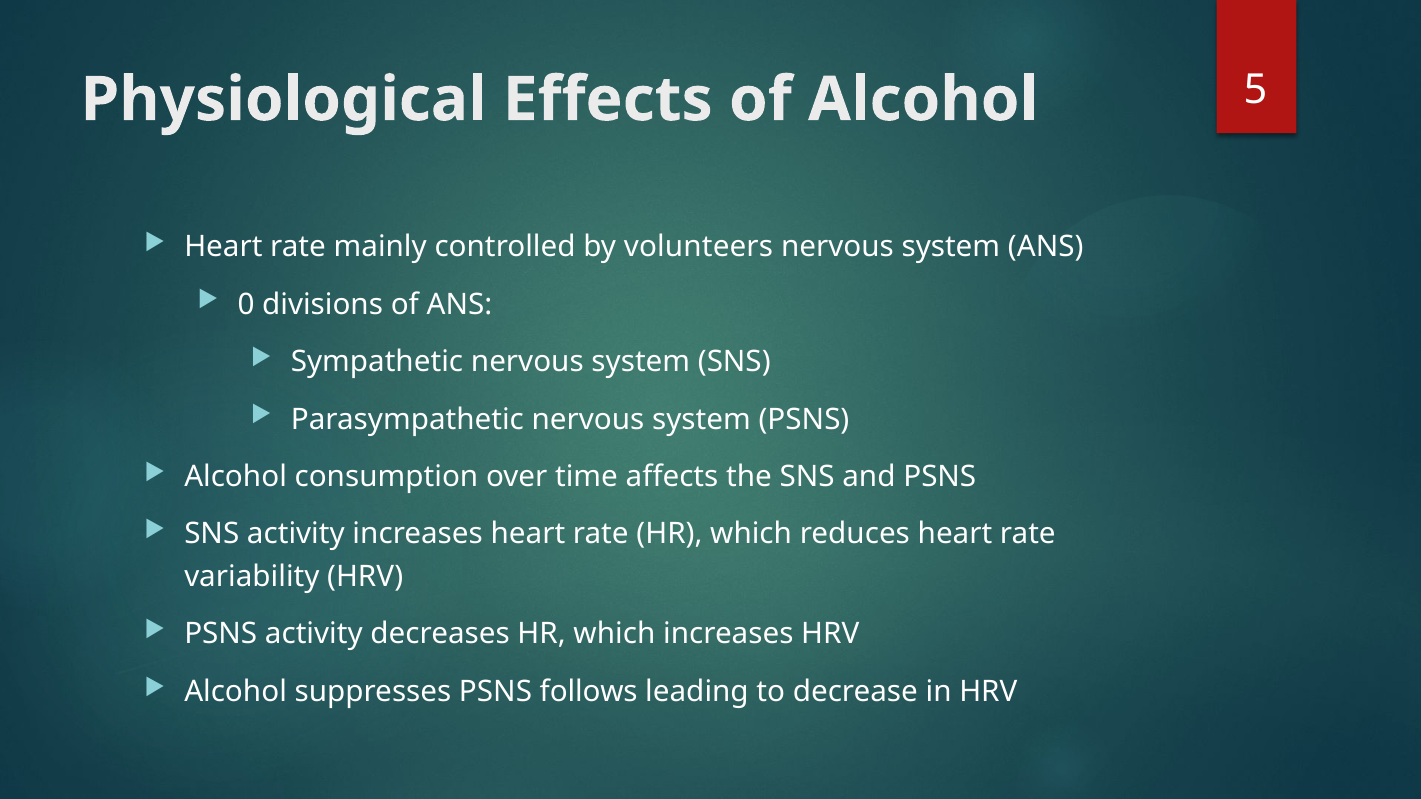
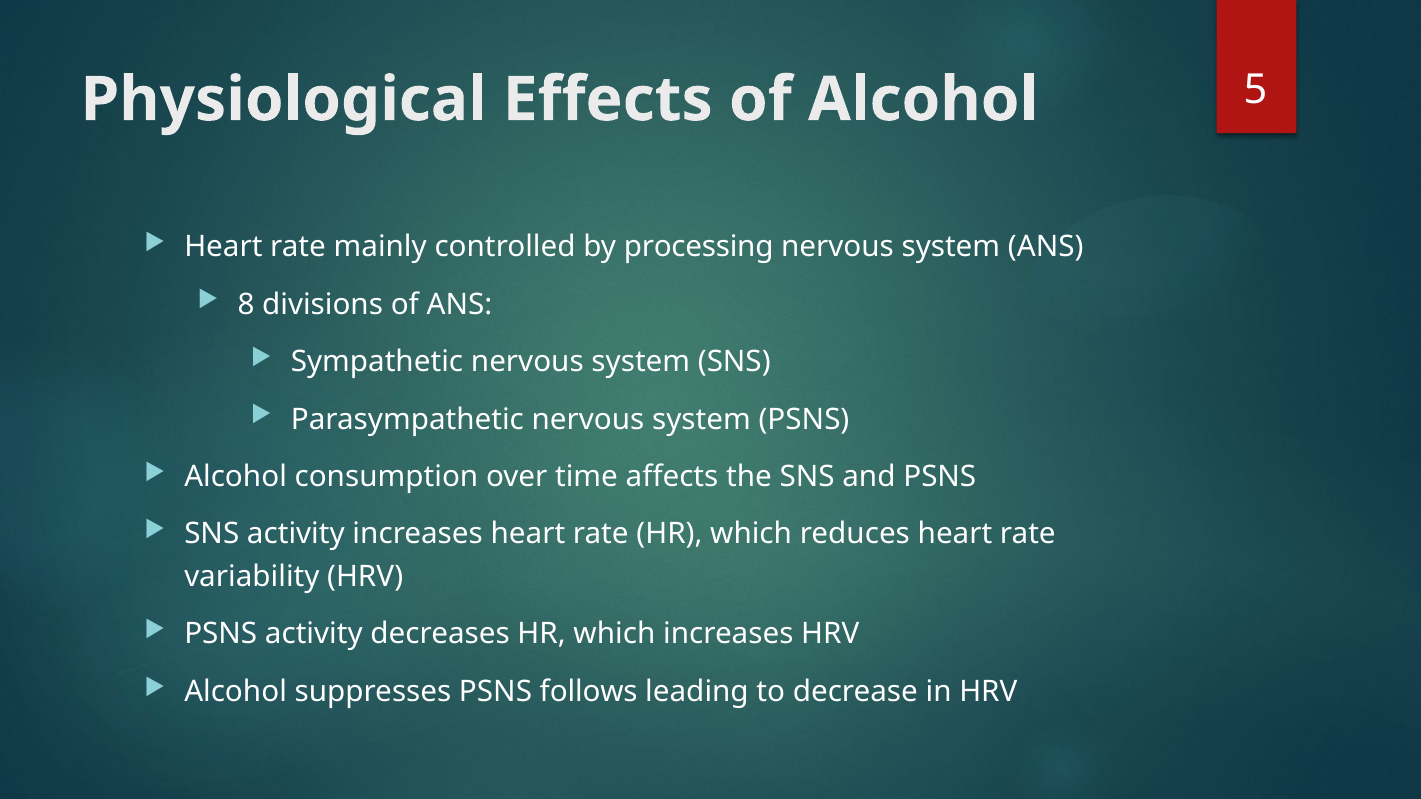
volunteers: volunteers -> processing
0: 0 -> 8
